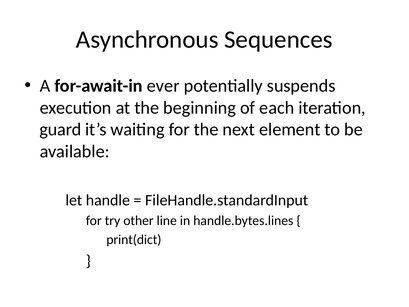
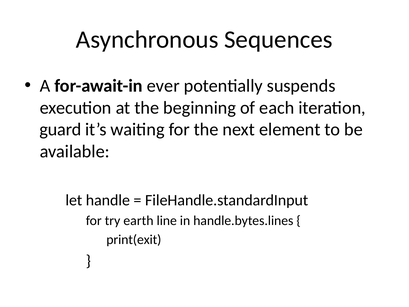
other: other -> earth
print(dict: print(dict -> print(exit
